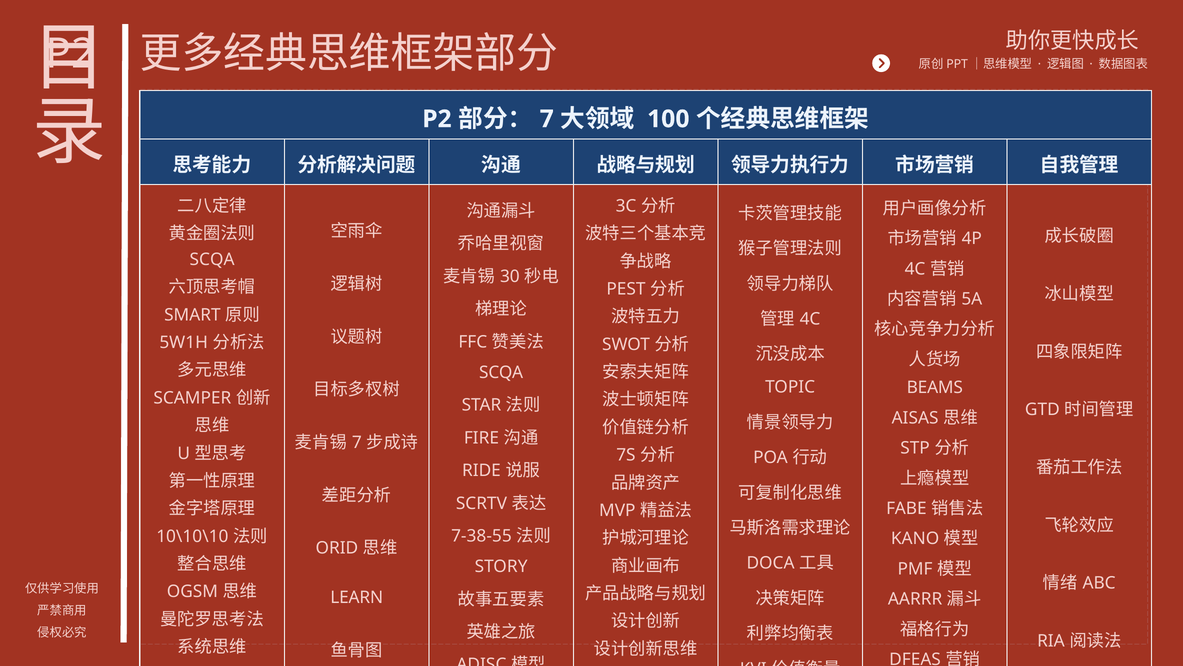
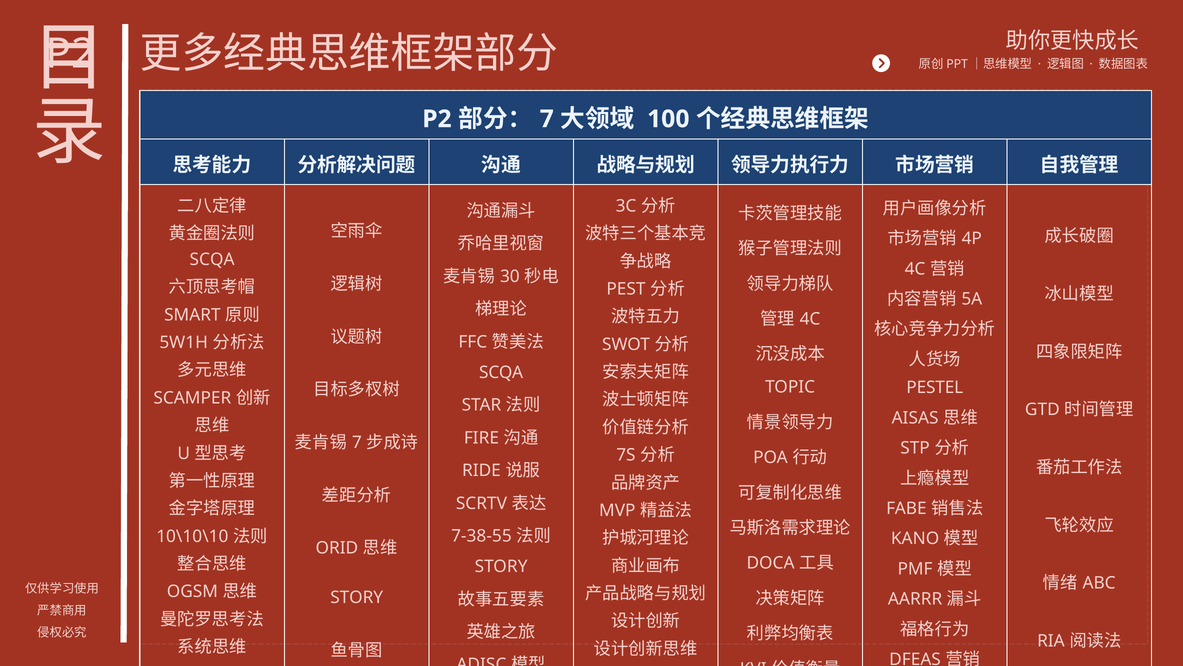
BEAMS: BEAMS -> PESTEL
LEARN at (357, 597): LEARN -> STORY
